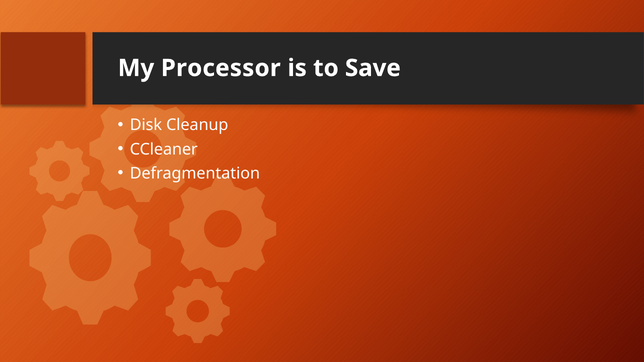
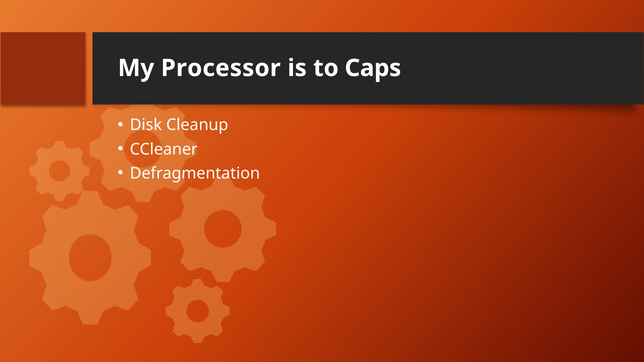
Save: Save -> Caps
